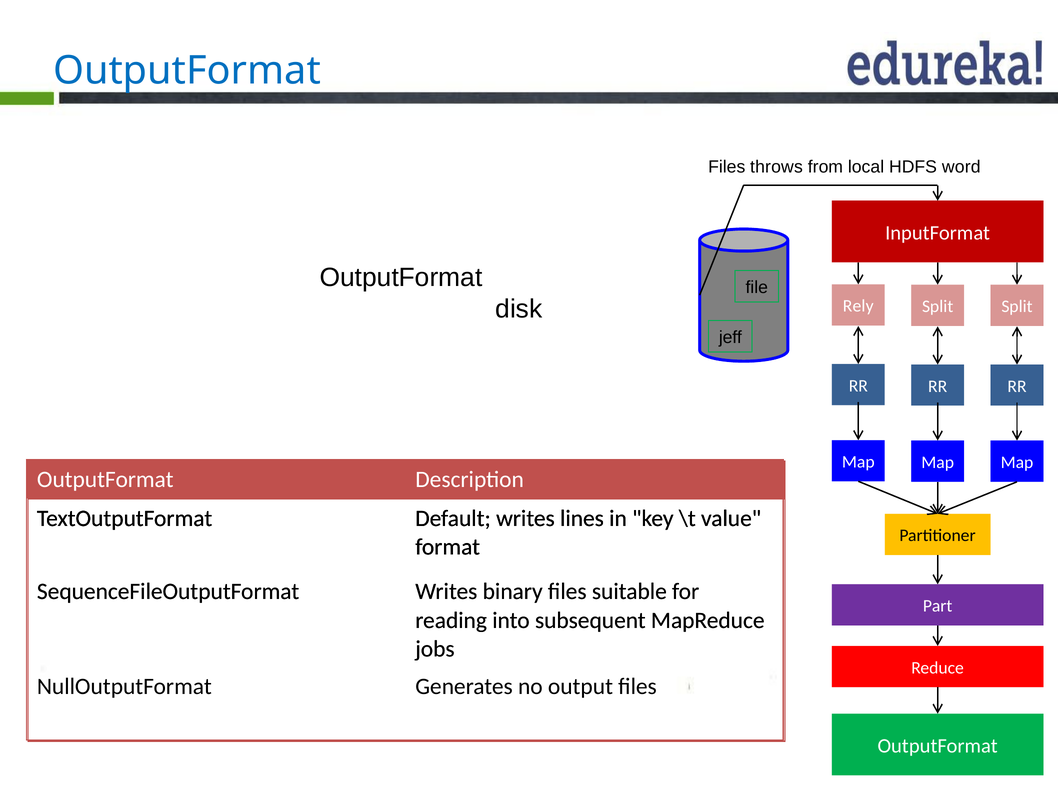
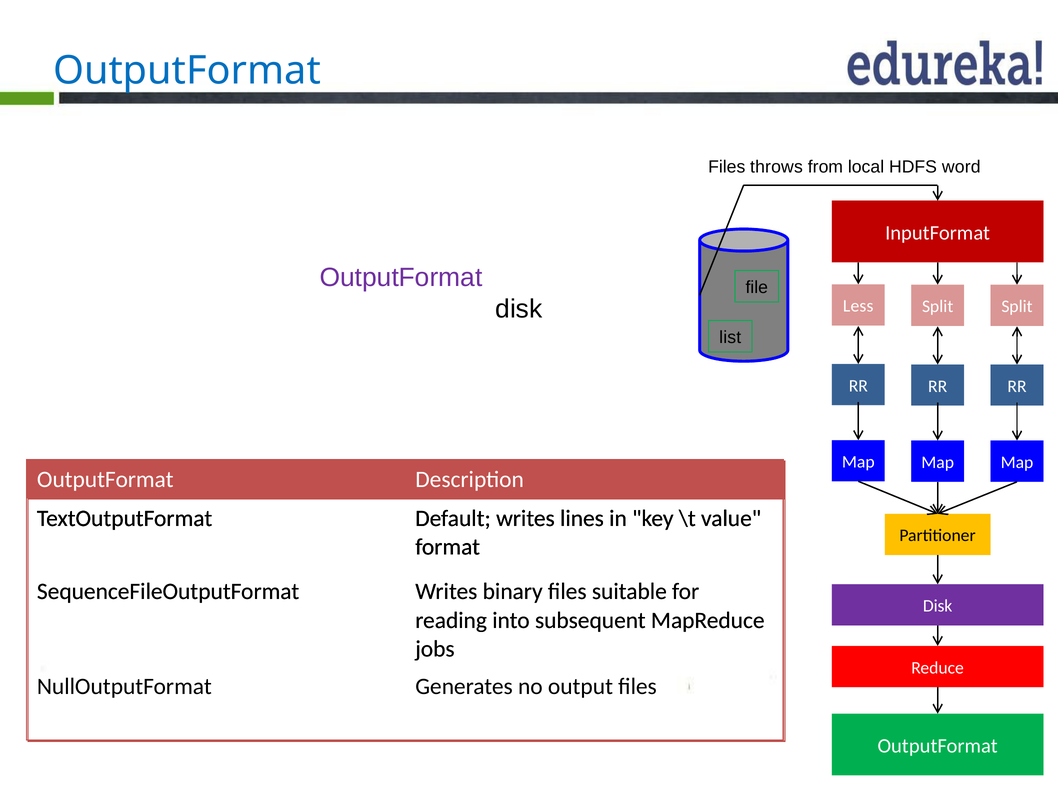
OutputFormat at (401, 278) colour: black -> purple
Rely: Rely -> Less
jeff: jeff -> list
Part at (938, 606): Part -> Disk
